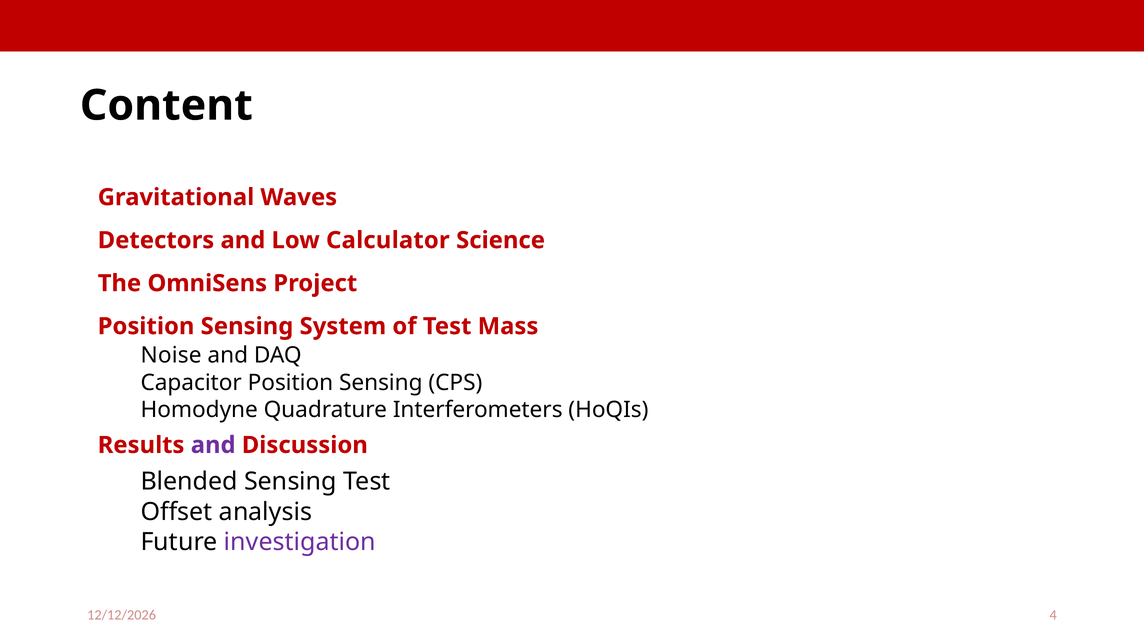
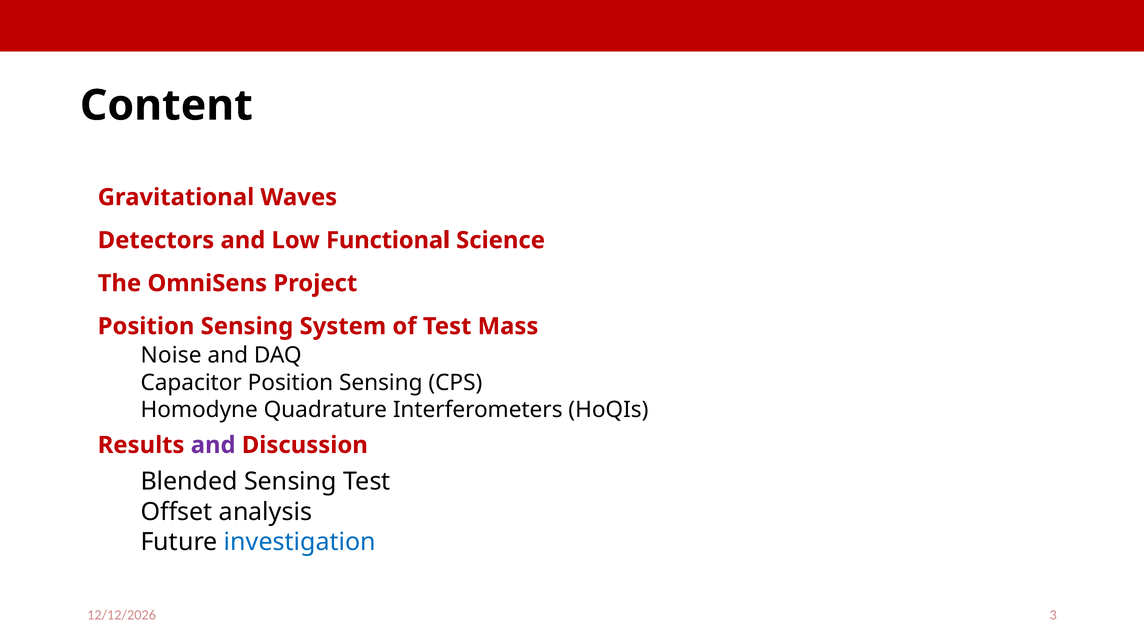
Calculator: Calculator -> Functional
investigation colour: purple -> blue
4: 4 -> 3
